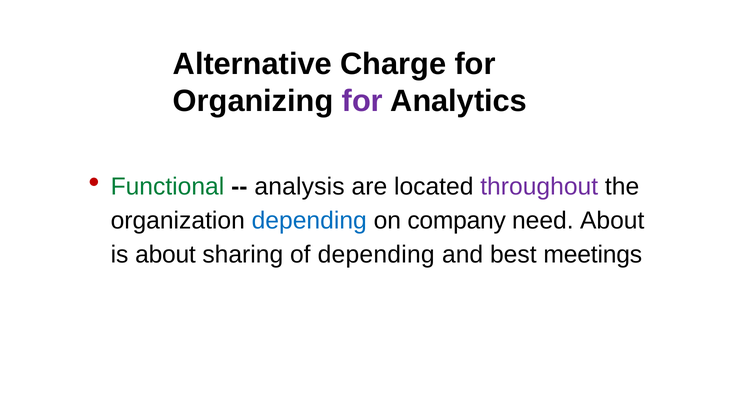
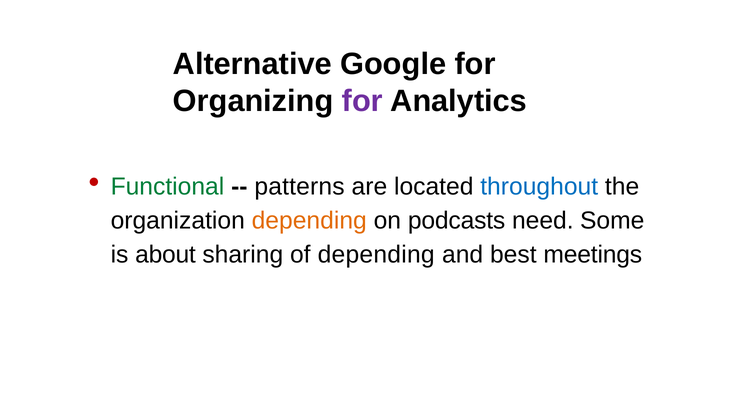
Charge: Charge -> Google
analysis: analysis -> patterns
throughout colour: purple -> blue
depending at (309, 220) colour: blue -> orange
company: company -> podcasts
need About: About -> Some
